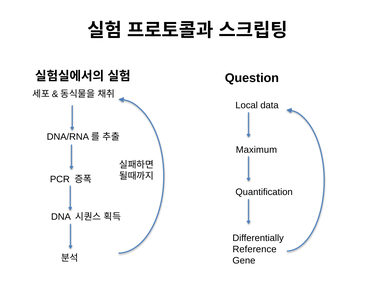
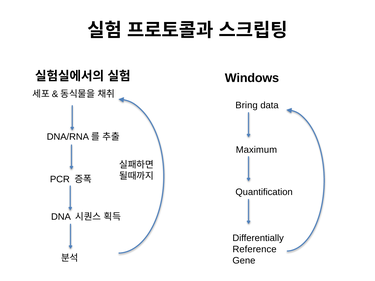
Question: Question -> Windows
Local: Local -> Bring
